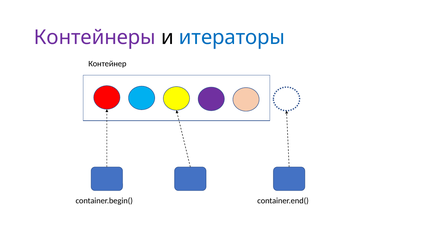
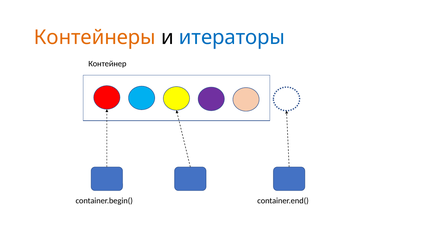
Контейнеры colour: purple -> orange
